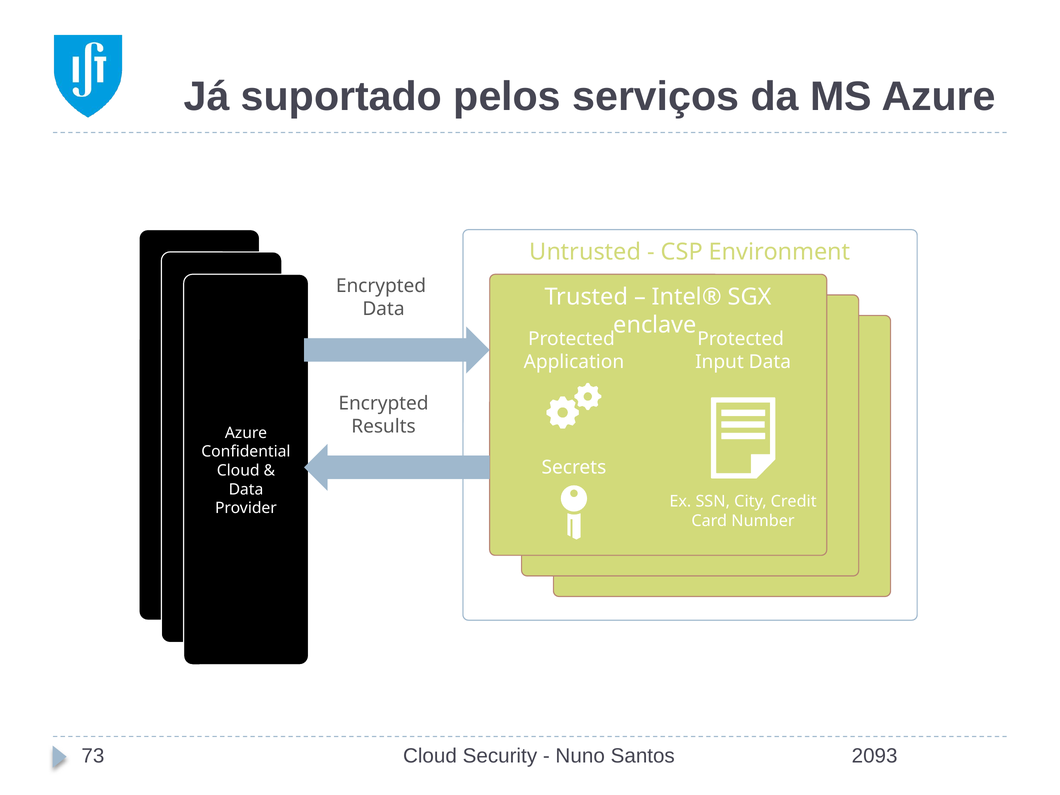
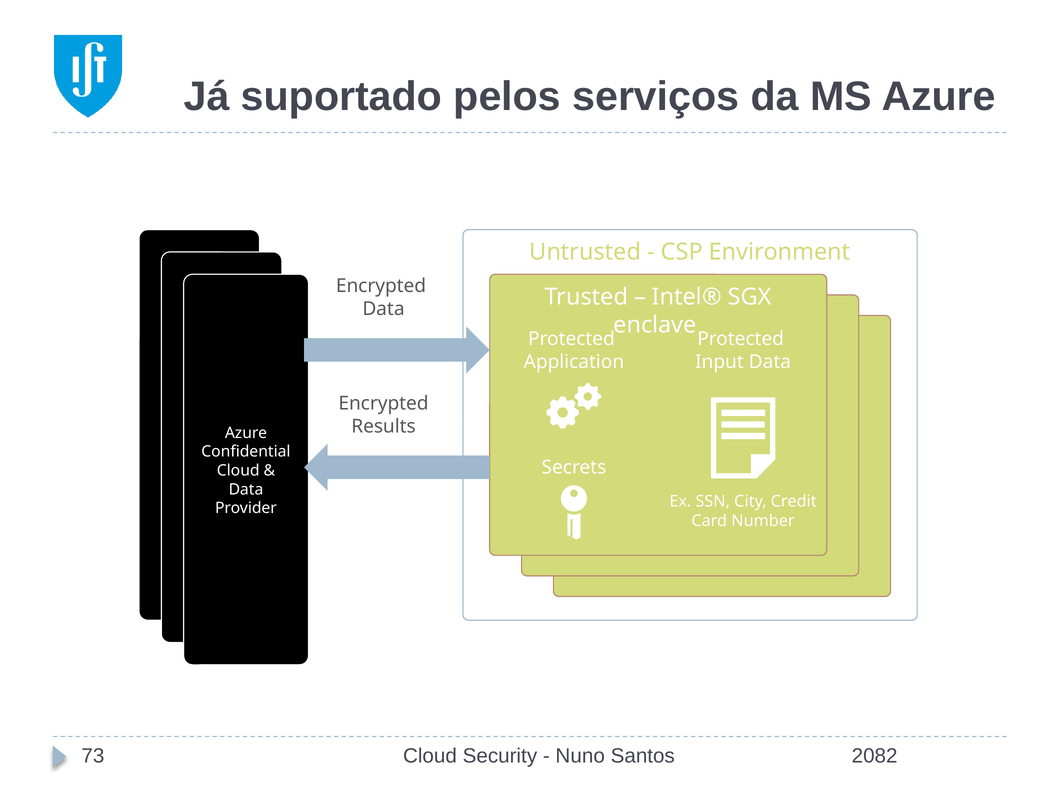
2093: 2093 -> 2082
